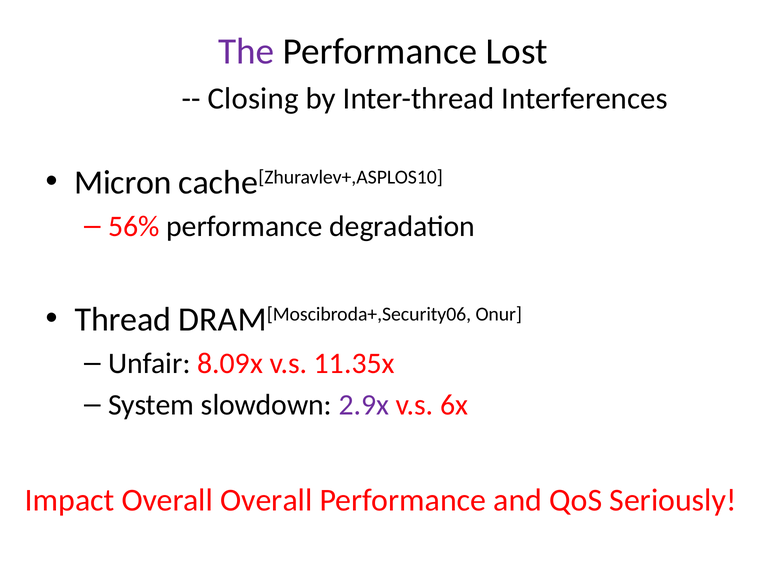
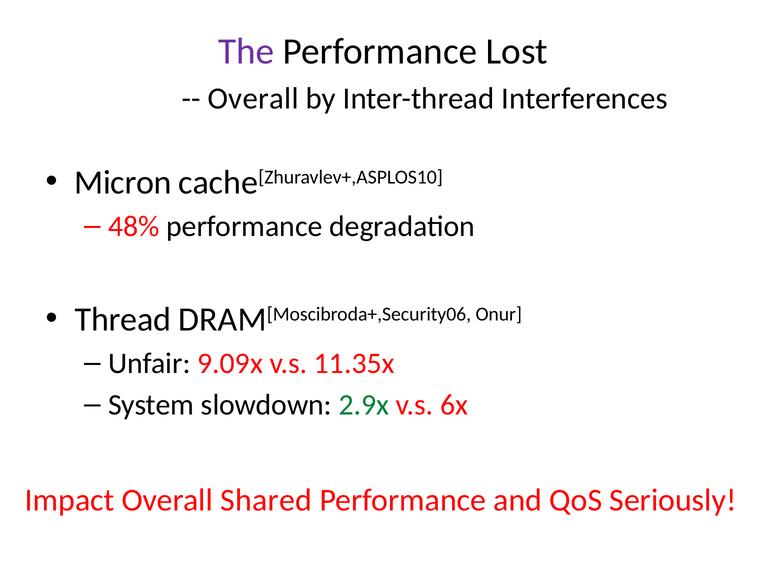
Closing at (253, 99): Closing -> Overall
56%: 56% -> 48%
8.09x: 8.09x -> 9.09x
2.9x colour: purple -> green
Overall Overall: Overall -> Shared
